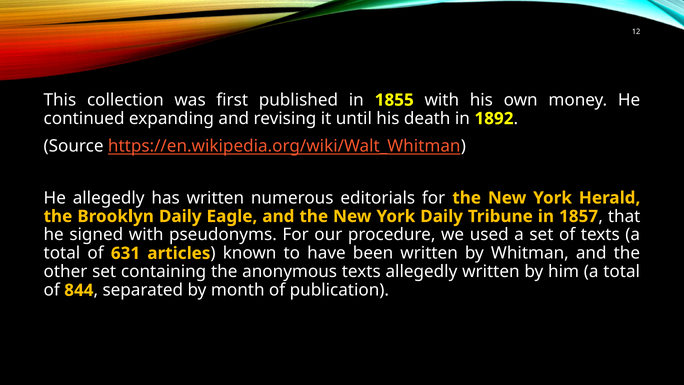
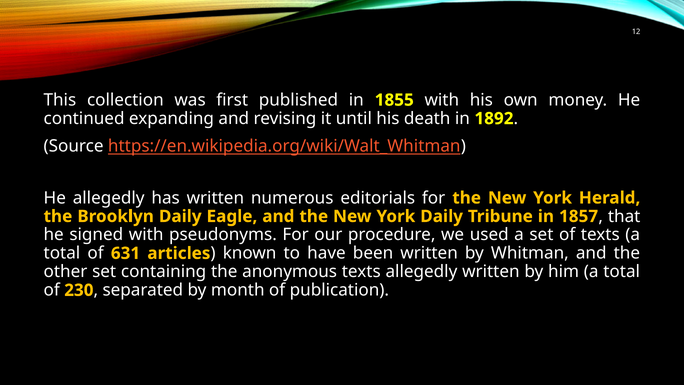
844: 844 -> 230
